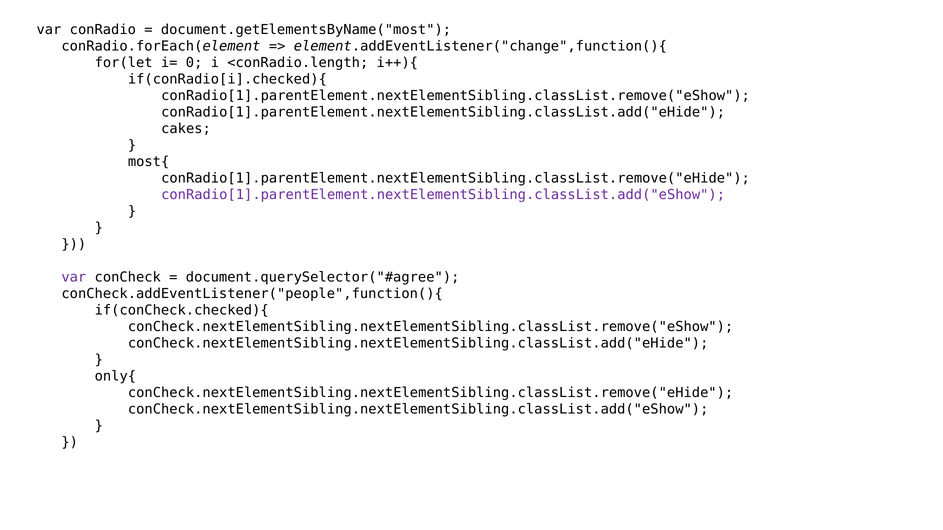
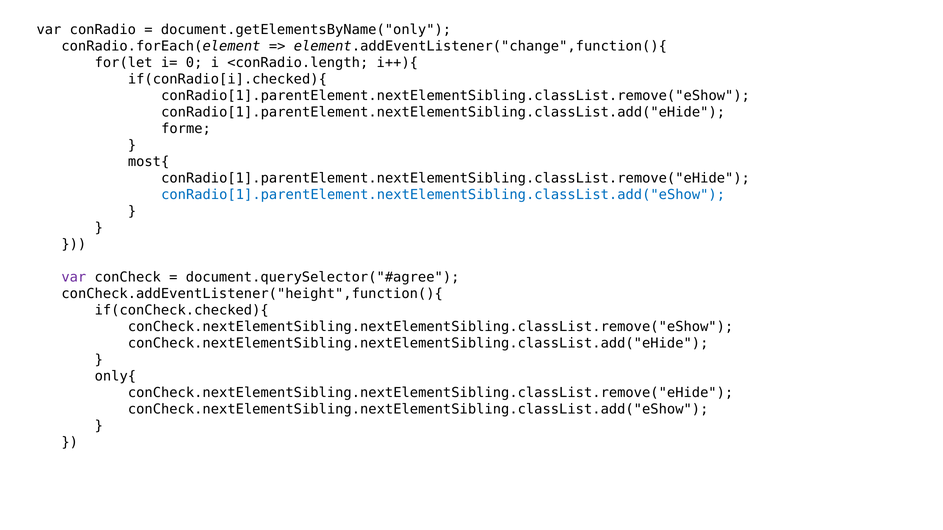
document.getElementsByName("most: document.getElementsByName("most -> document.getElementsByName("only
cakes: cakes -> forme
conRadio[1].parentElement.nextElementSibling.classList.add("eShow colour: purple -> blue
conCheck.addEventListener("people",function(){: conCheck.addEventListener("people",function(){ -> conCheck.addEventListener("height",function(){
